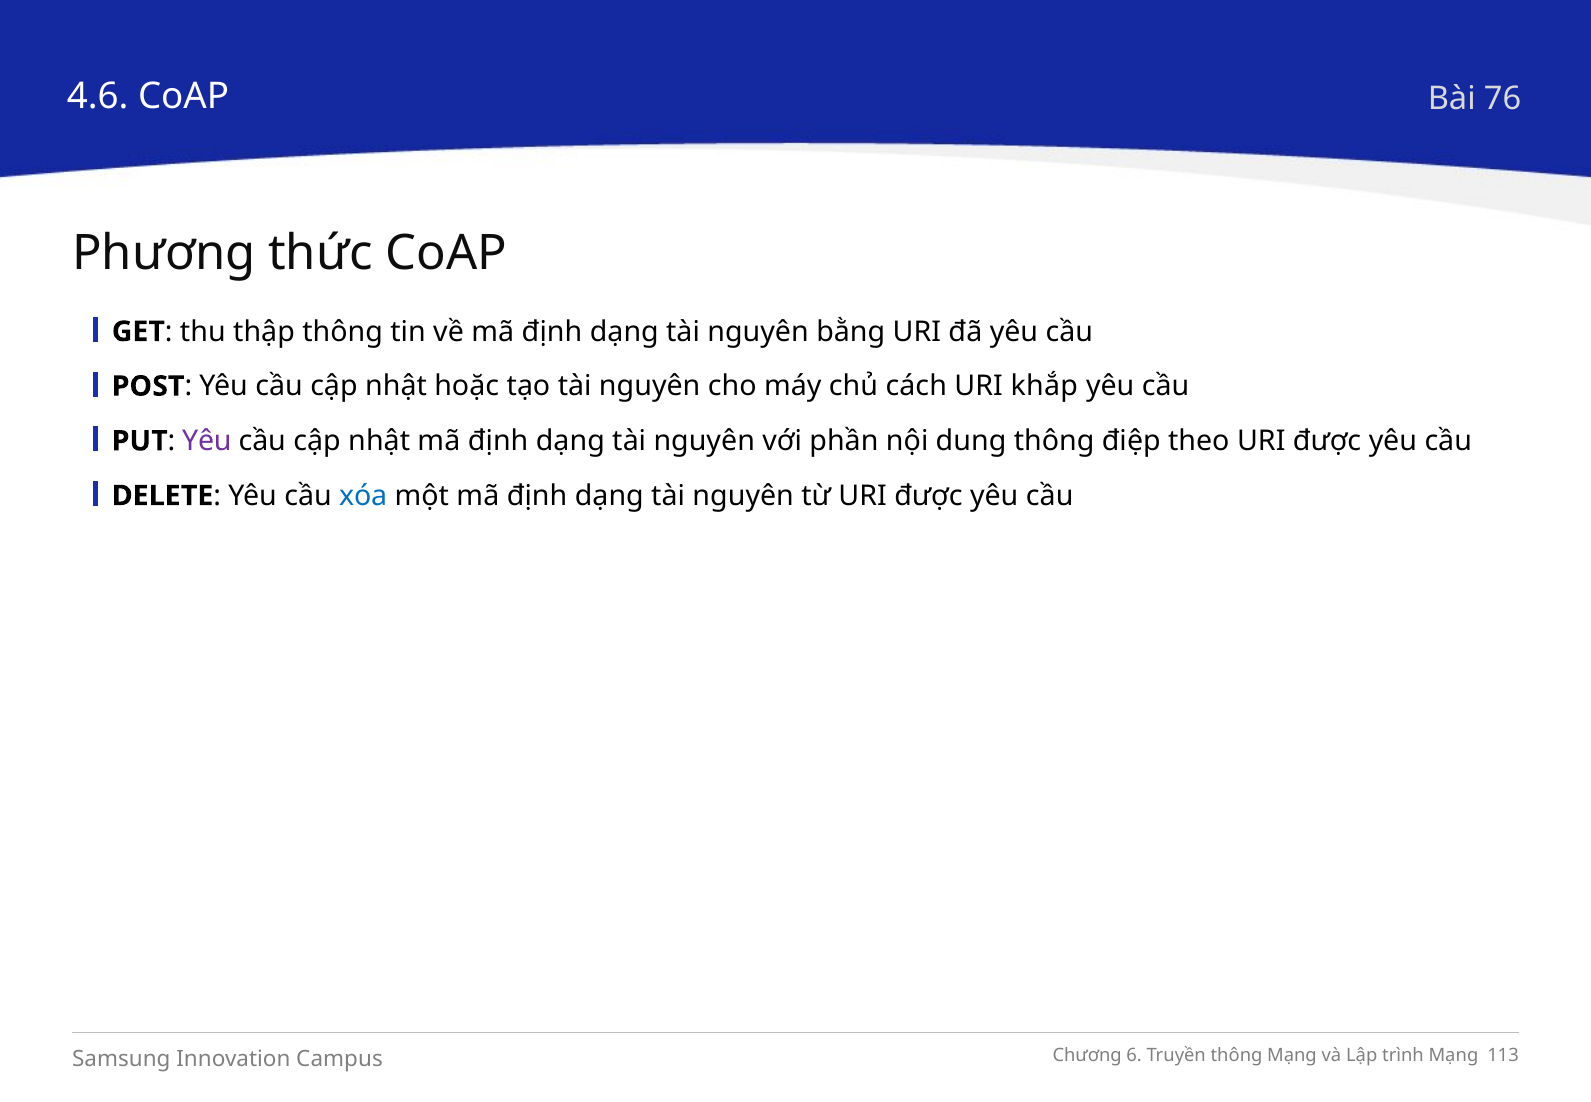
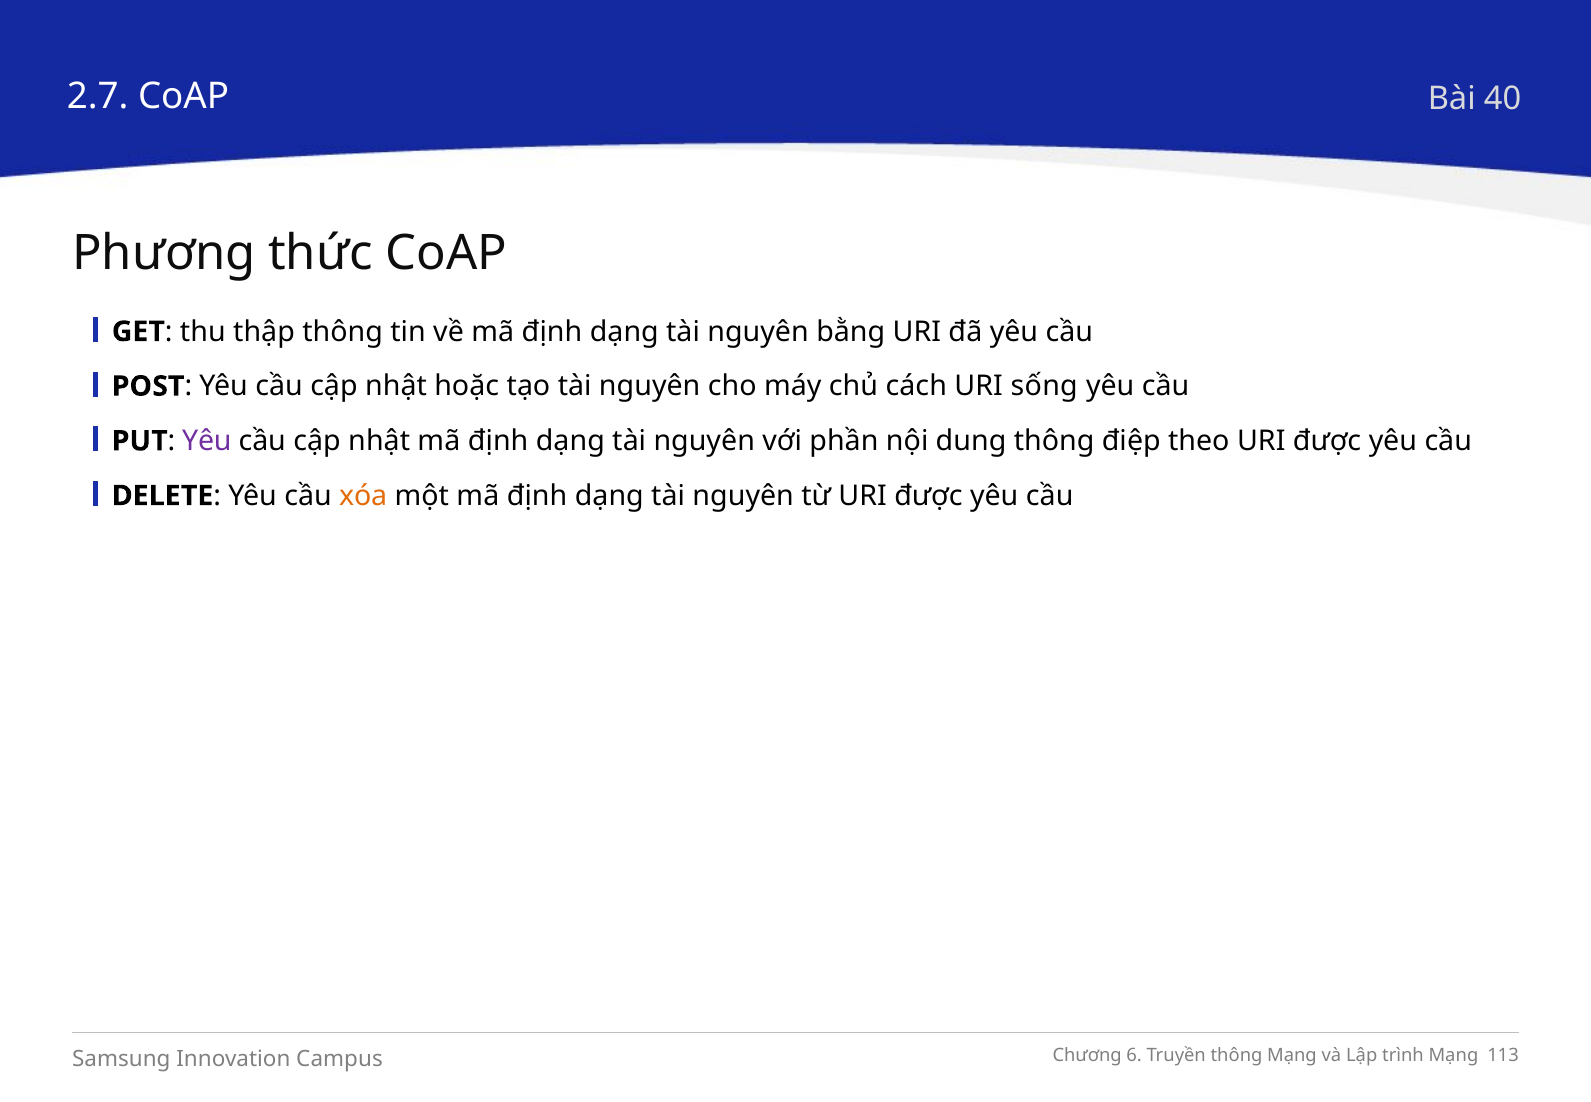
4.6: 4.6 -> 2.7
76: 76 -> 40
khắp: khắp -> sống
xóa colour: blue -> orange
